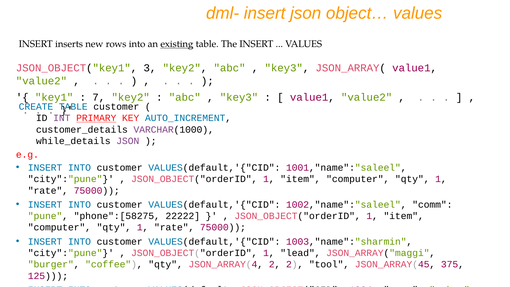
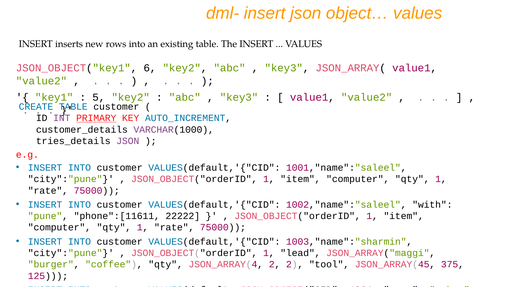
existing underline: present -> none
3: 3 -> 6
7: 7 -> 5
while_details: while_details -> tries_details
comm: comm -> with
phone":[58275: phone":[58275 -> phone":[11611
